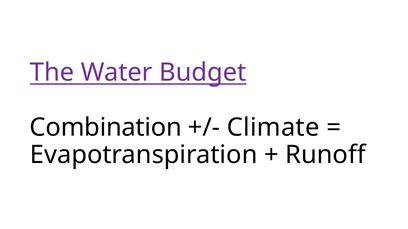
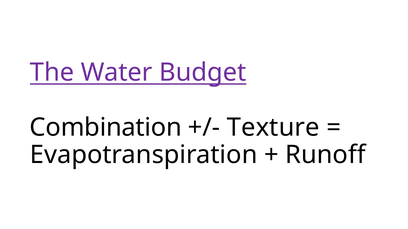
Climate: Climate -> Texture
